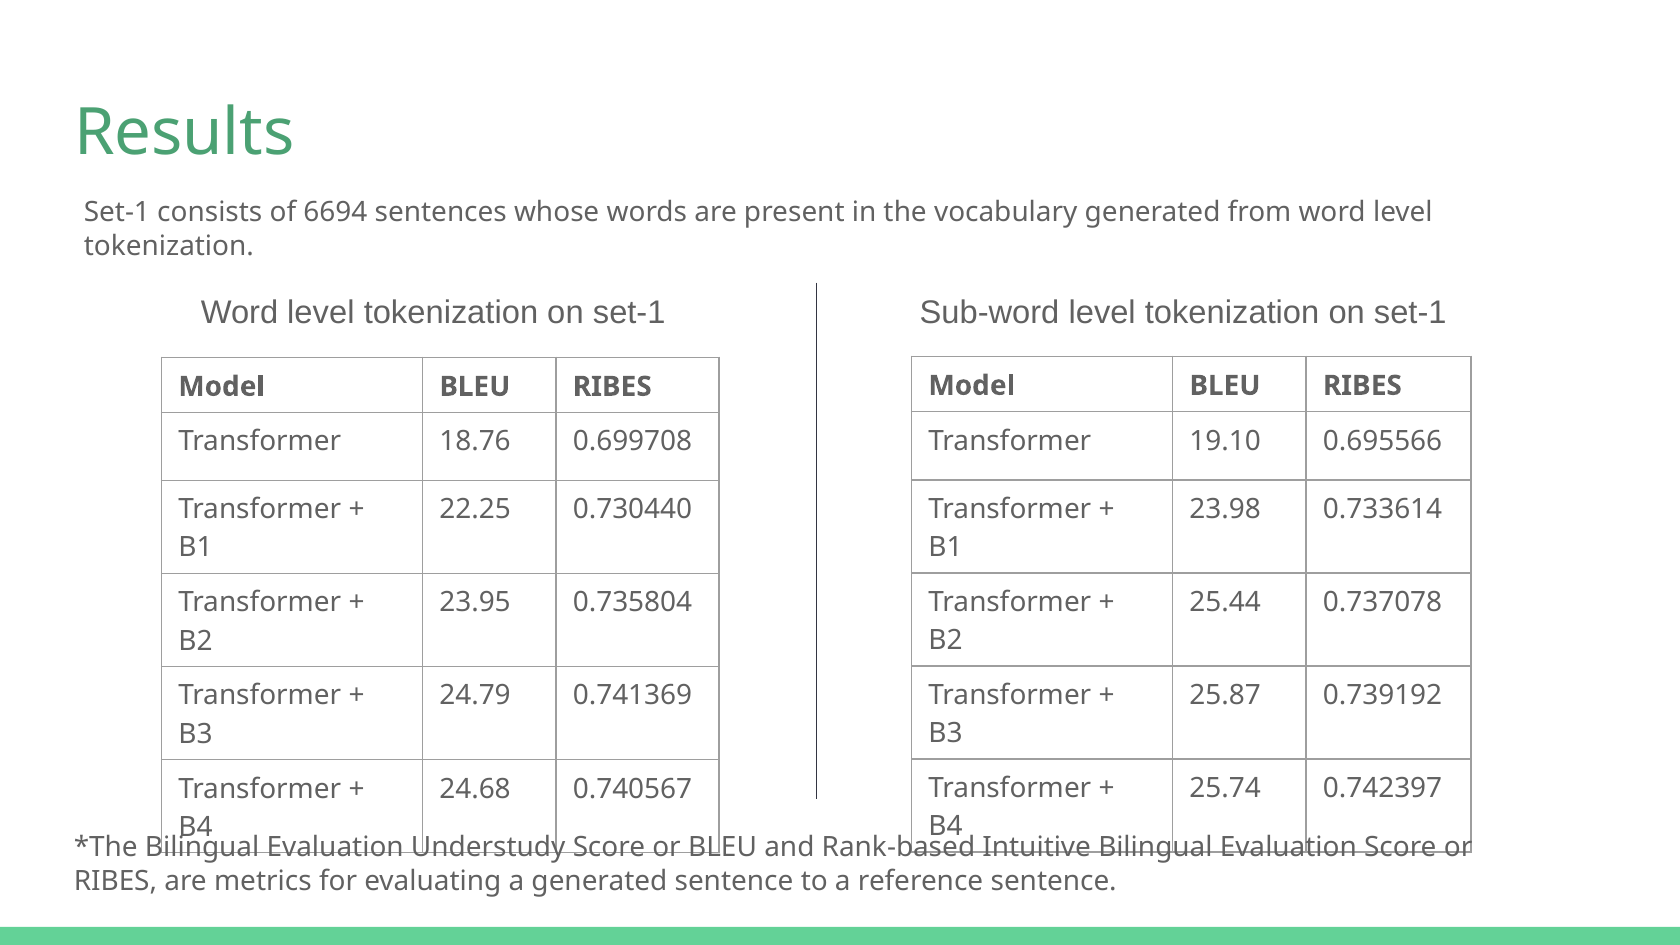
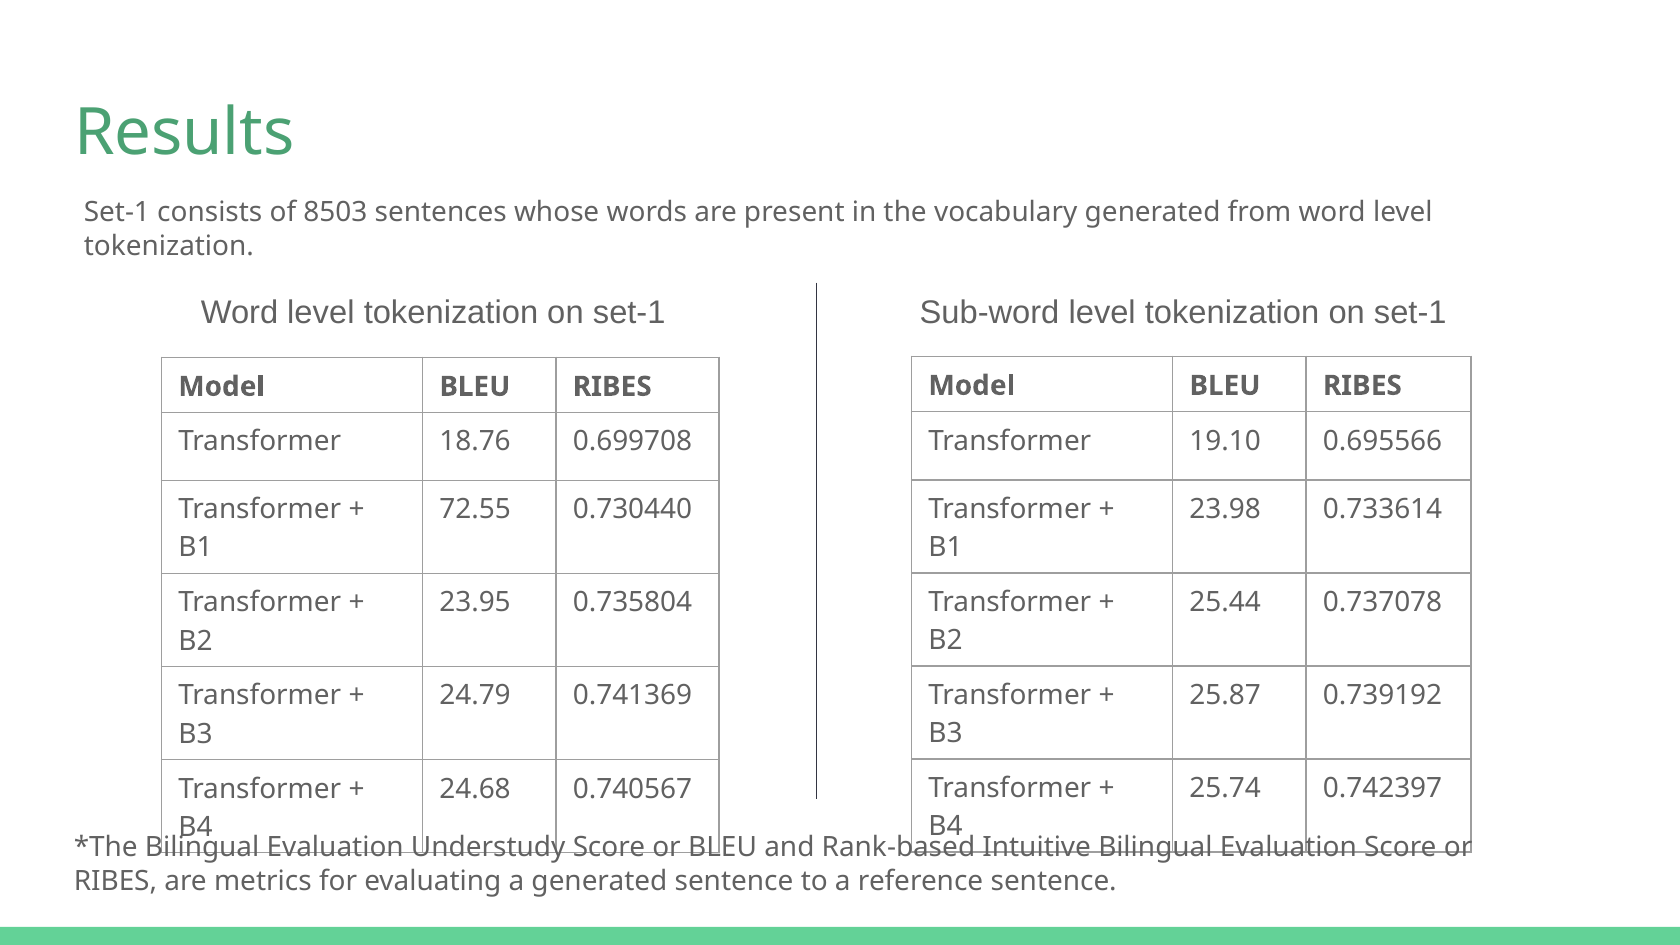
6694: 6694 -> 8503
22.25: 22.25 -> 72.55
